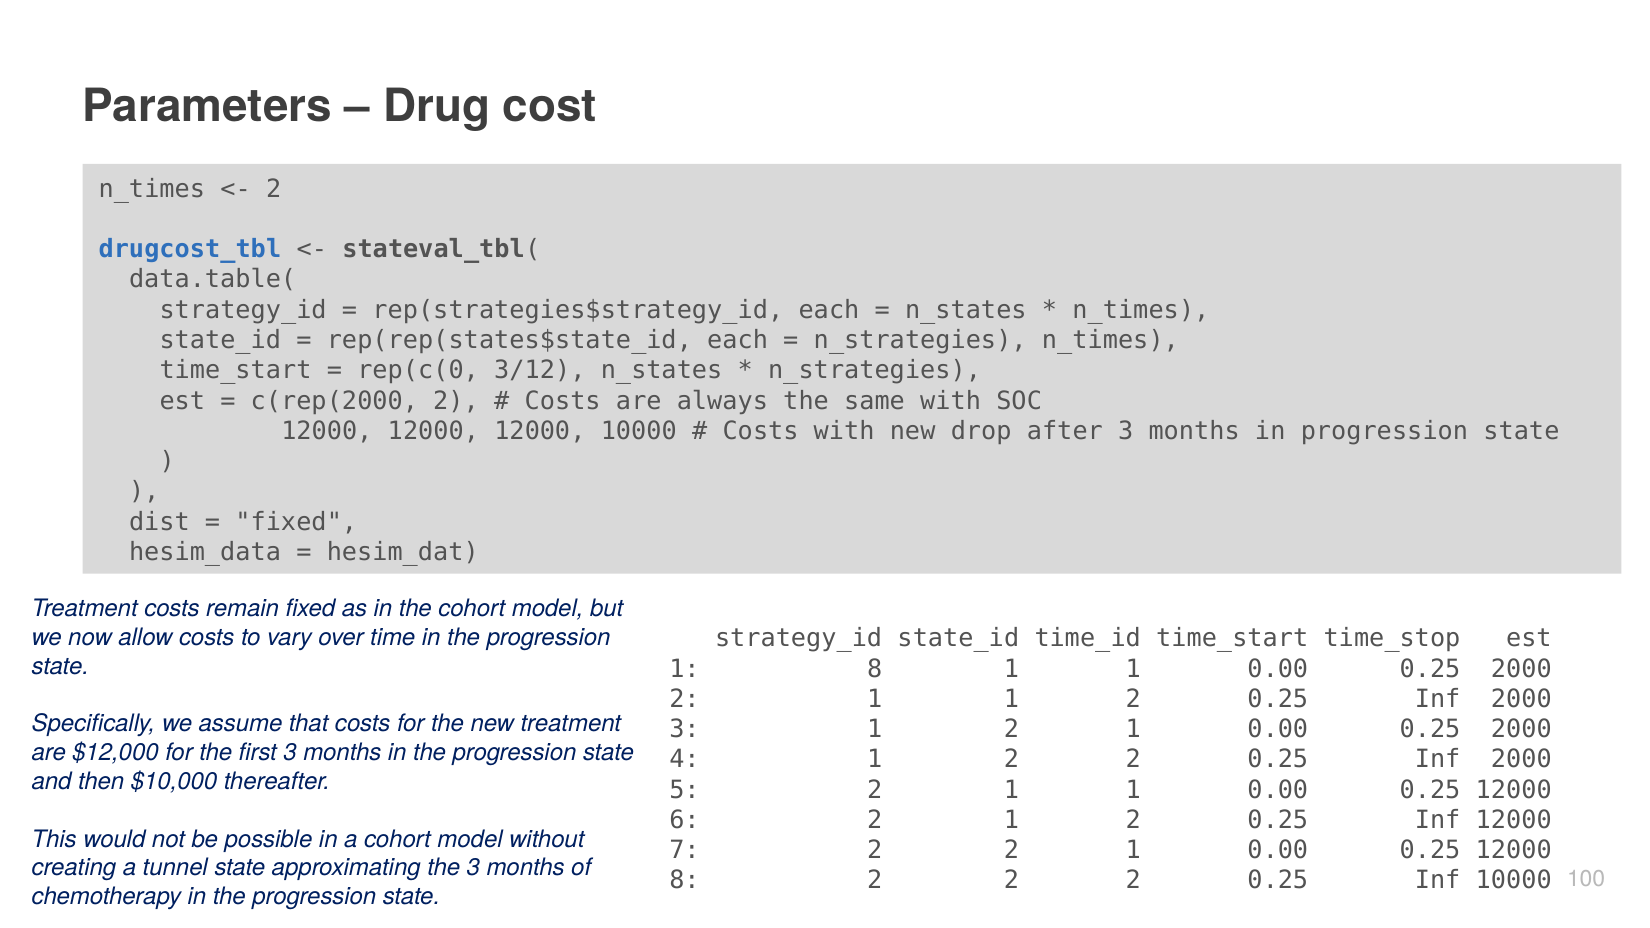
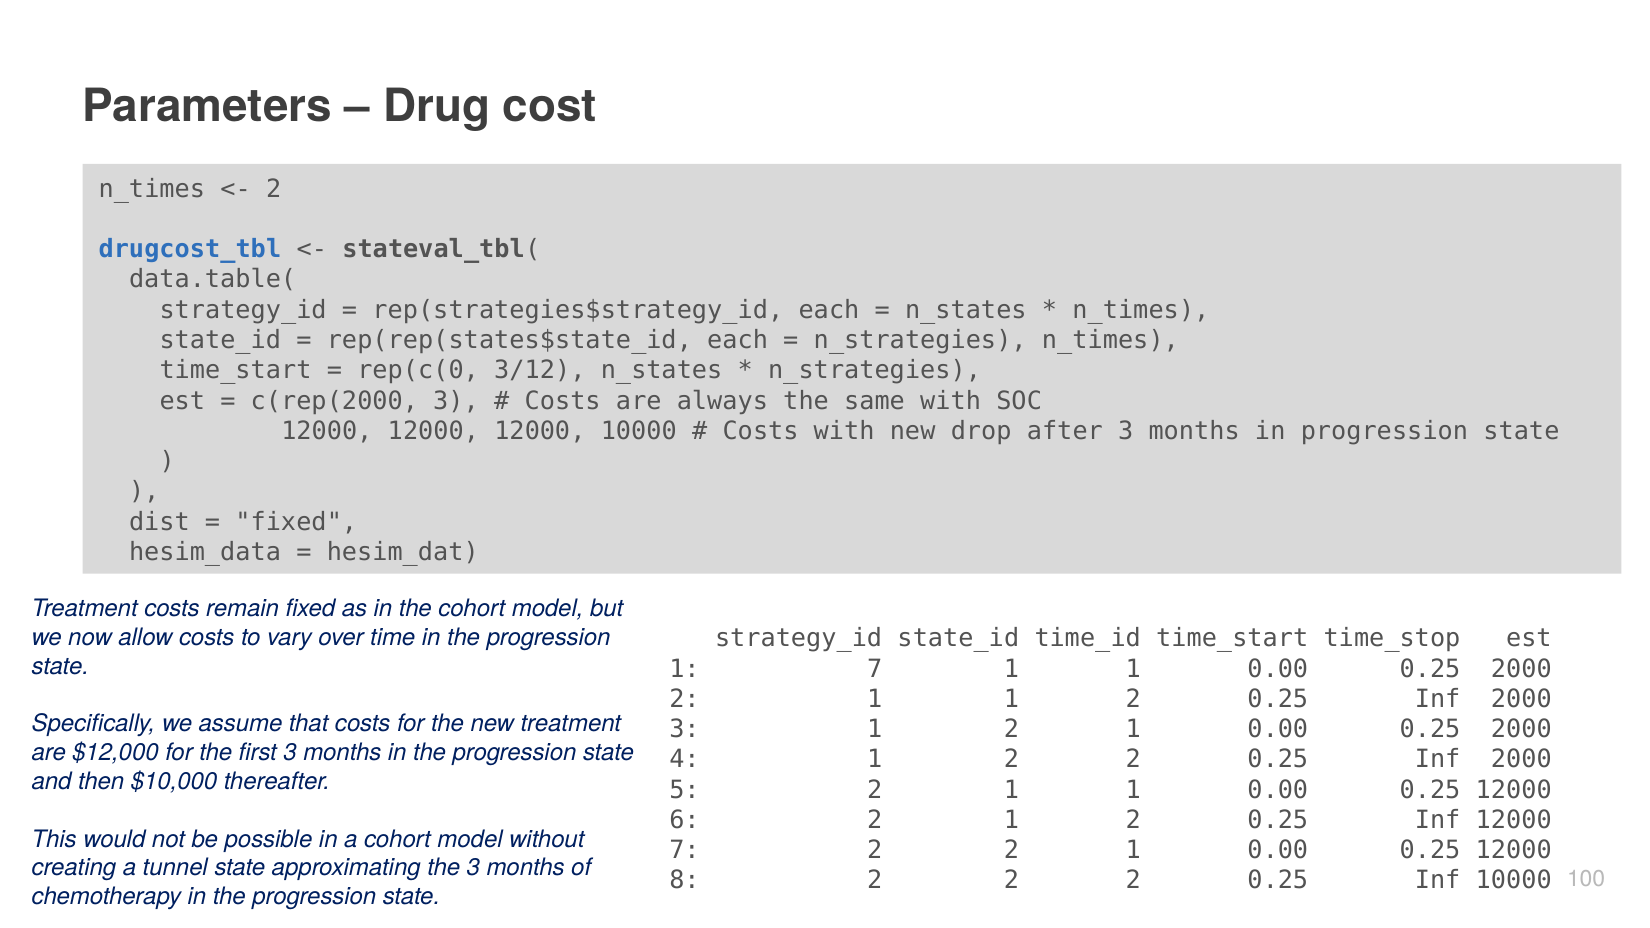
c(rep(2000 2: 2 -> 3
1 8: 8 -> 7
